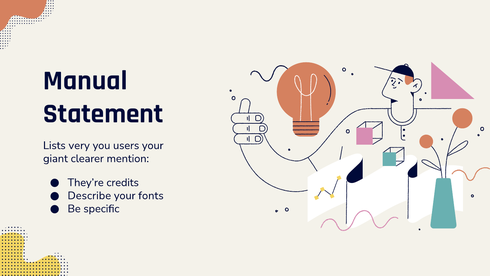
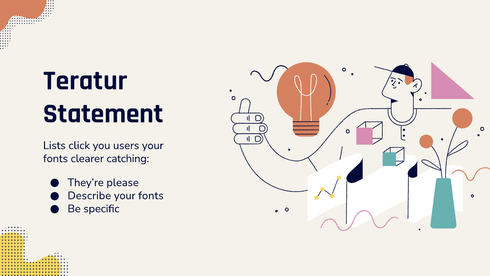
Manual: Manual -> Teratur
very: very -> click
giant at (55, 158): giant -> fonts
mention: mention -> catching
credits: credits -> please
